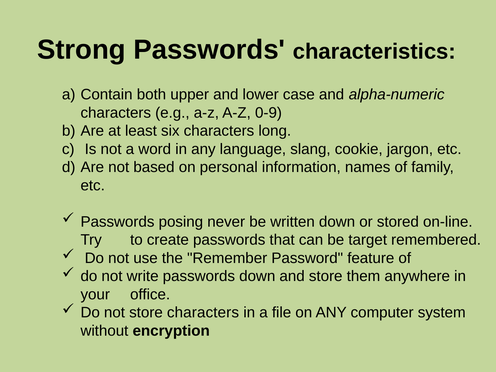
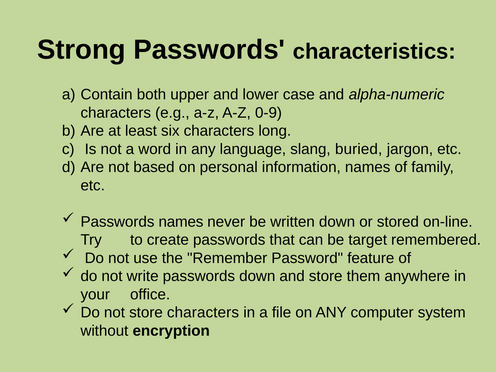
cookie: cookie -> buried
Passwords posing: posing -> names
